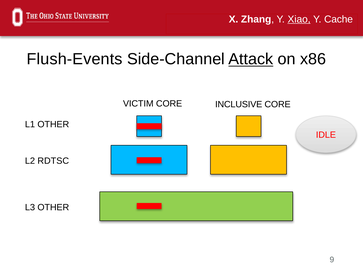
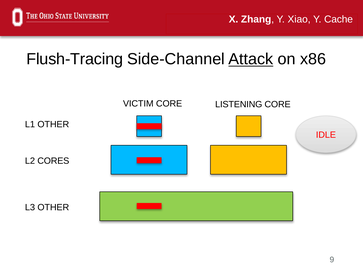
Xiao underline: present -> none
Flush-Events: Flush-Events -> Flush-Tracing
INCLUSIVE: INCLUSIVE -> LISTENING
RDTSC: RDTSC -> CORES
